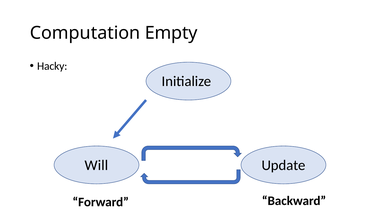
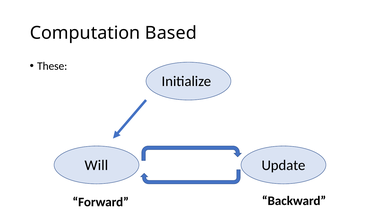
Empty: Empty -> Based
Hacky: Hacky -> These
